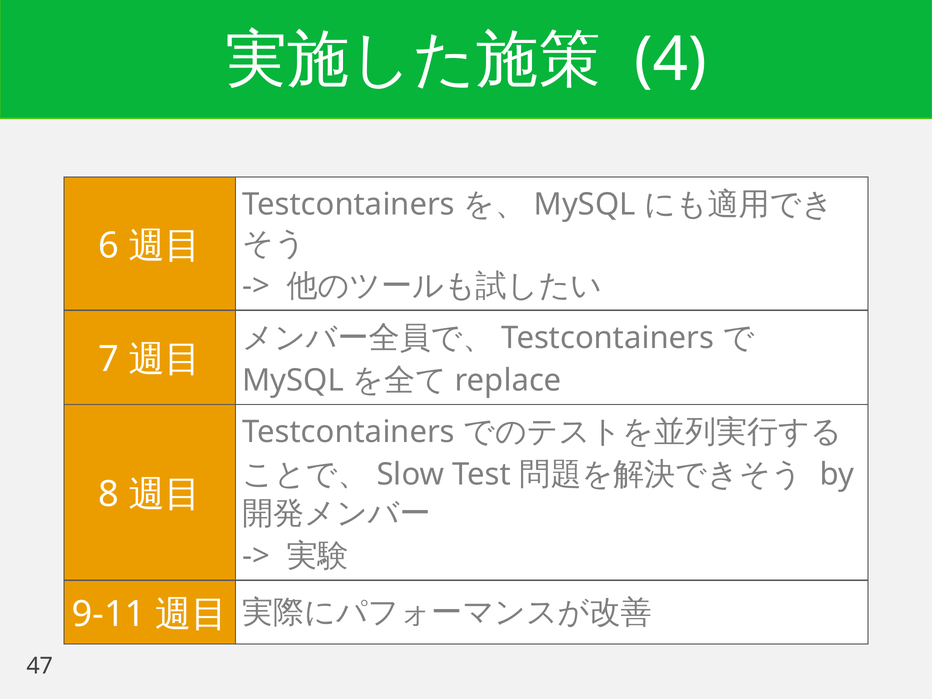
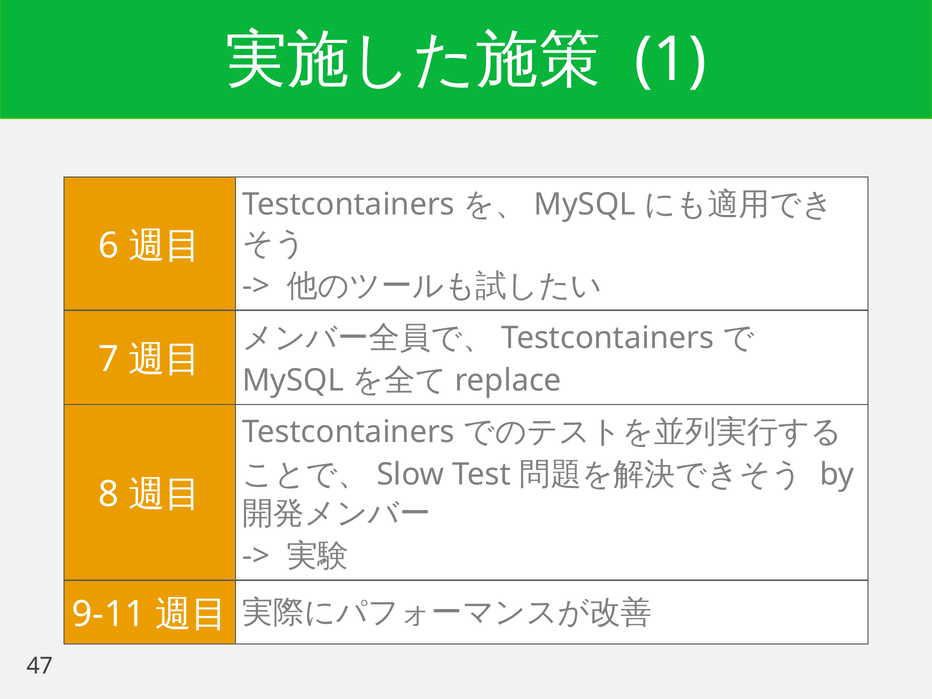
4: 4 -> 1
